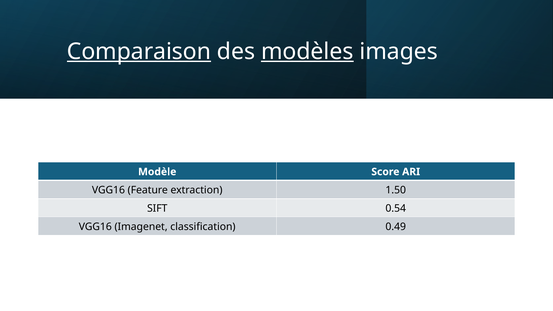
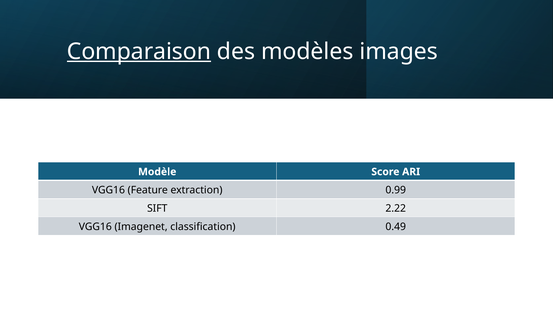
modèles underline: present -> none
1.50: 1.50 -> 0.99
0.54: 0.54 -> 2.22
